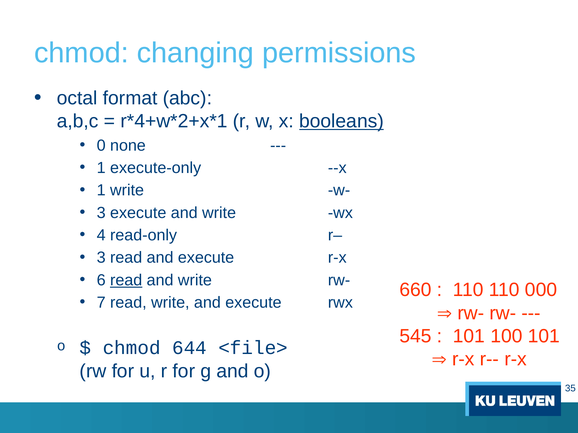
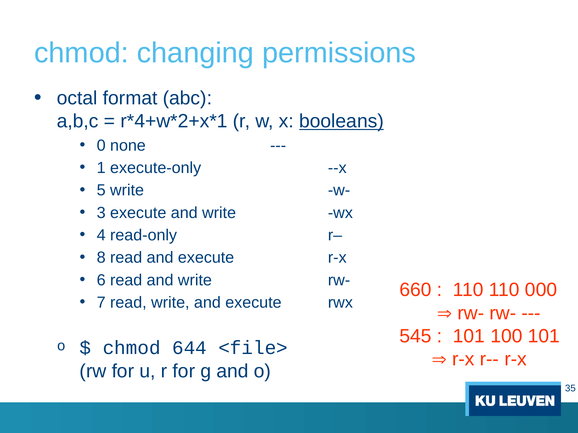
1 at (101, 191): 1 -> 5
3 at (101, 258): 3 -> 8
read at (126, 280) underline: present -> none
